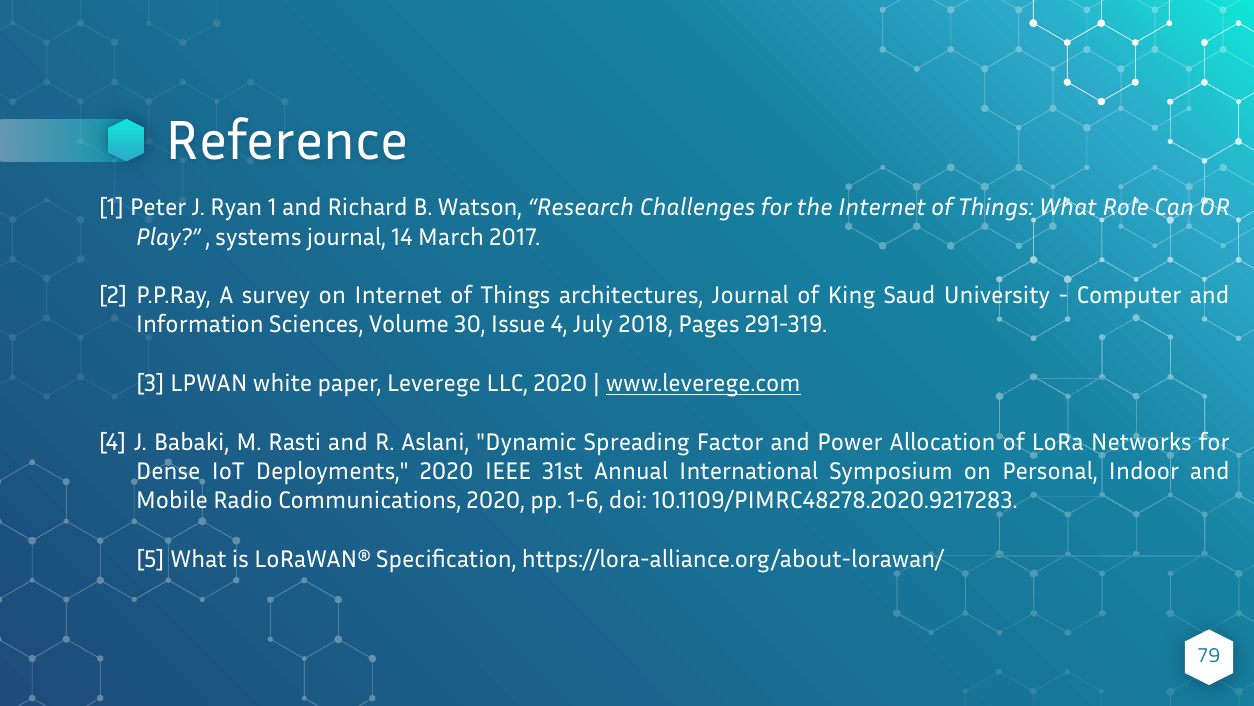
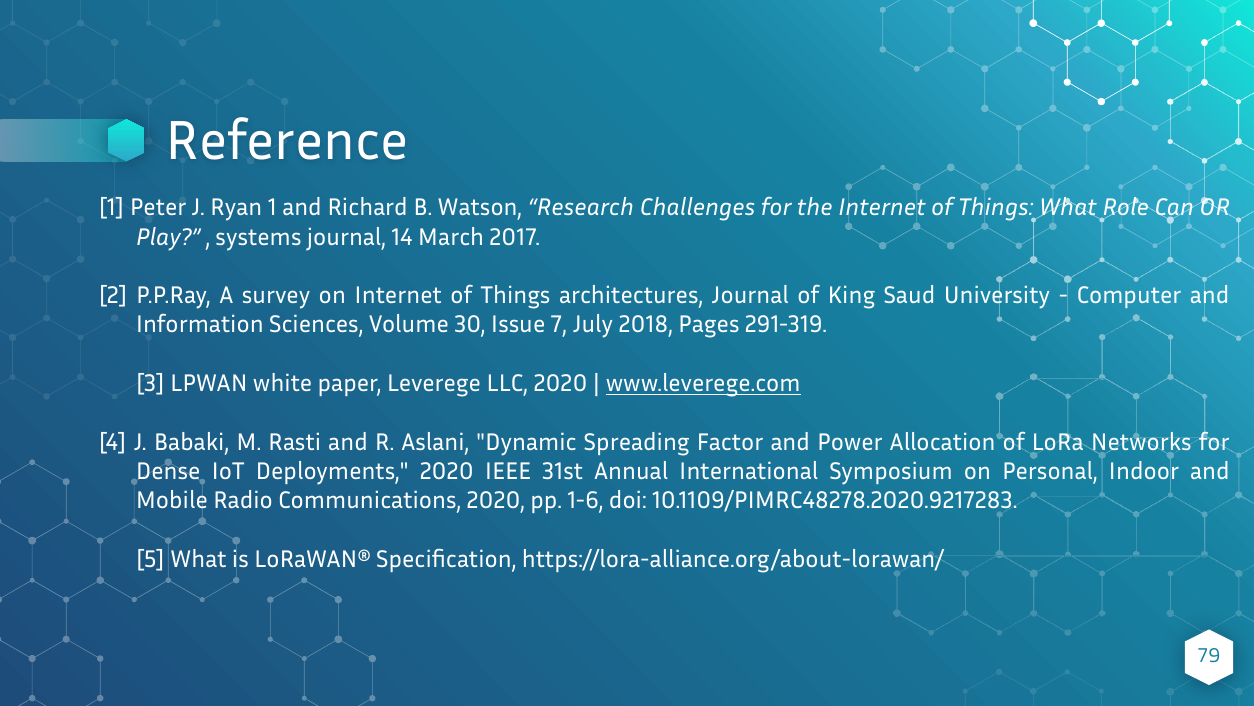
Issue 4: 4 -> 7
